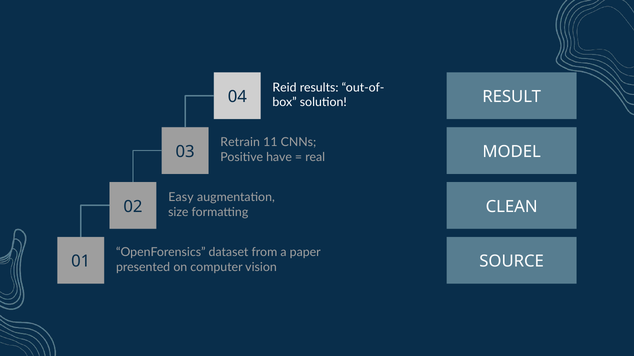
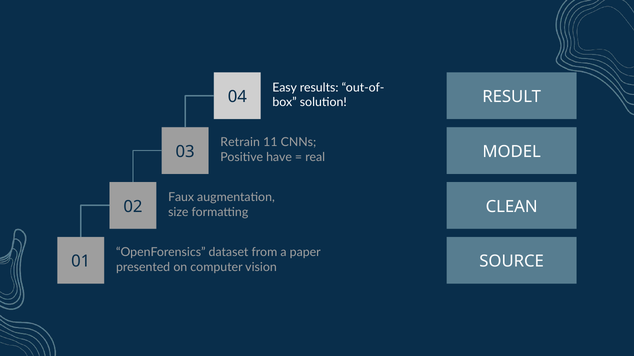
Reid: Reid -> Easy
Easy: Easy -> Faux
